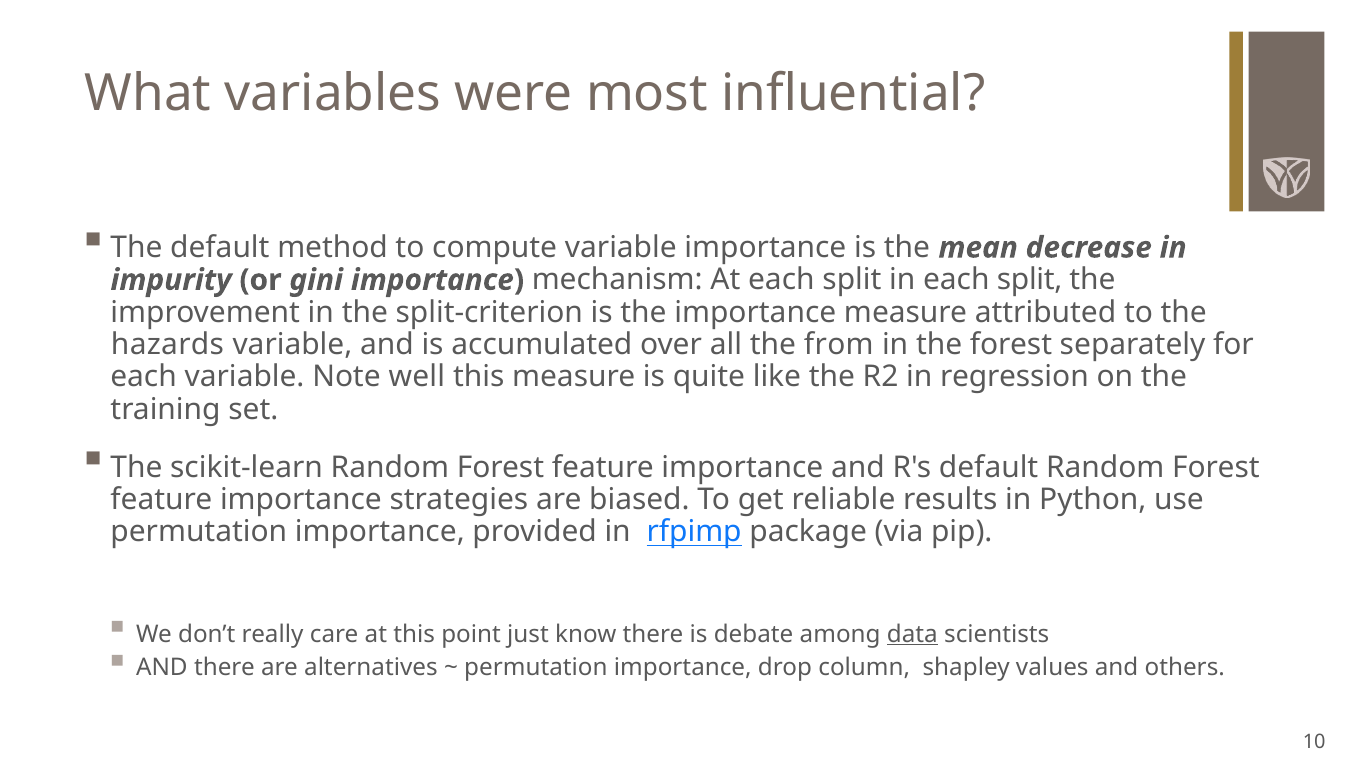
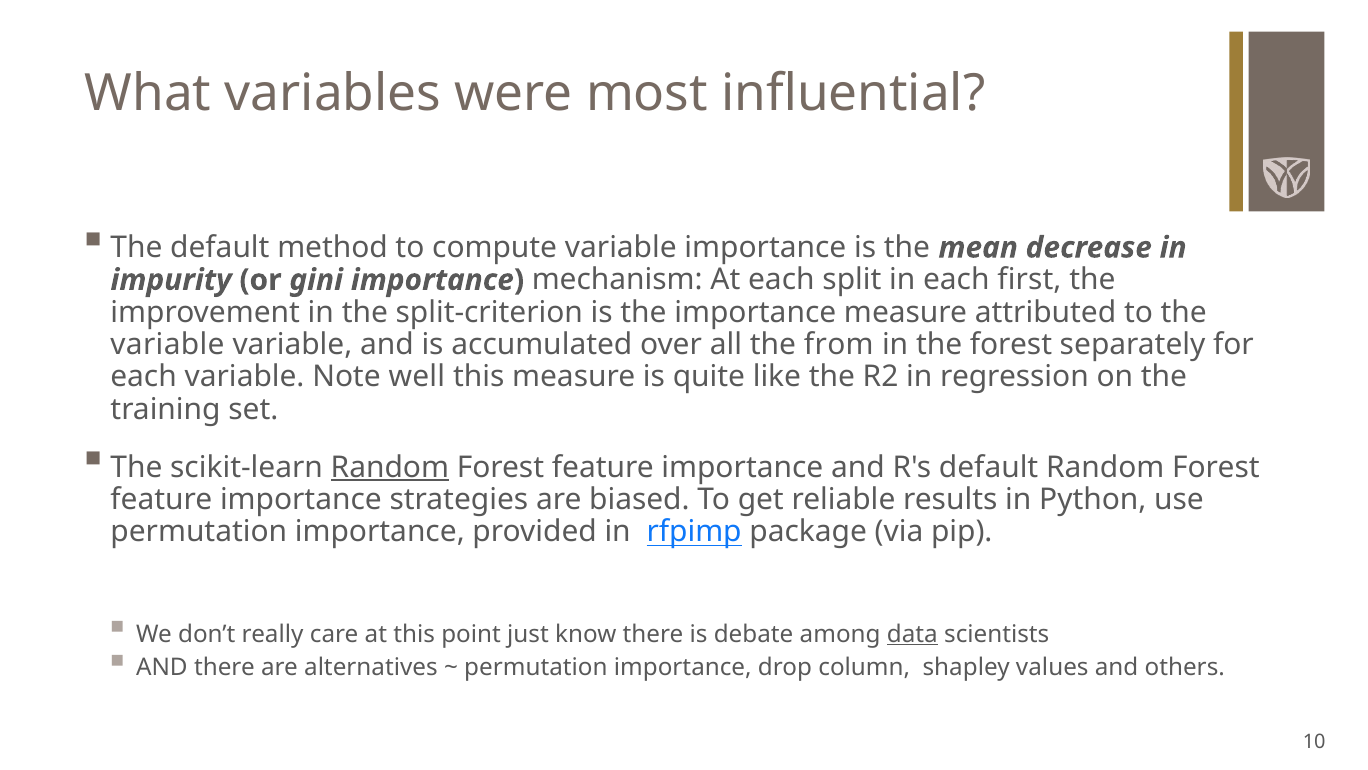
in each split: split -> first
hazards at (167, 344): hazards -> variable
Random at (390, 467) underline: none -> present
